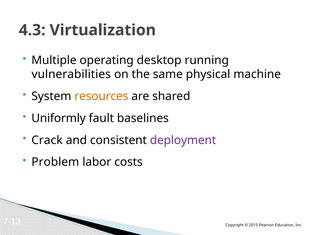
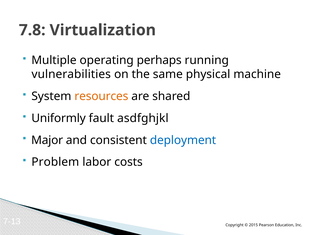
4.3: 4.3 -> 7.8
desktop: desktop -> perhaps
baselines: baselines -> asdfghjkl
Crack: Crack -> Major
deployment colour: purple -> blue
